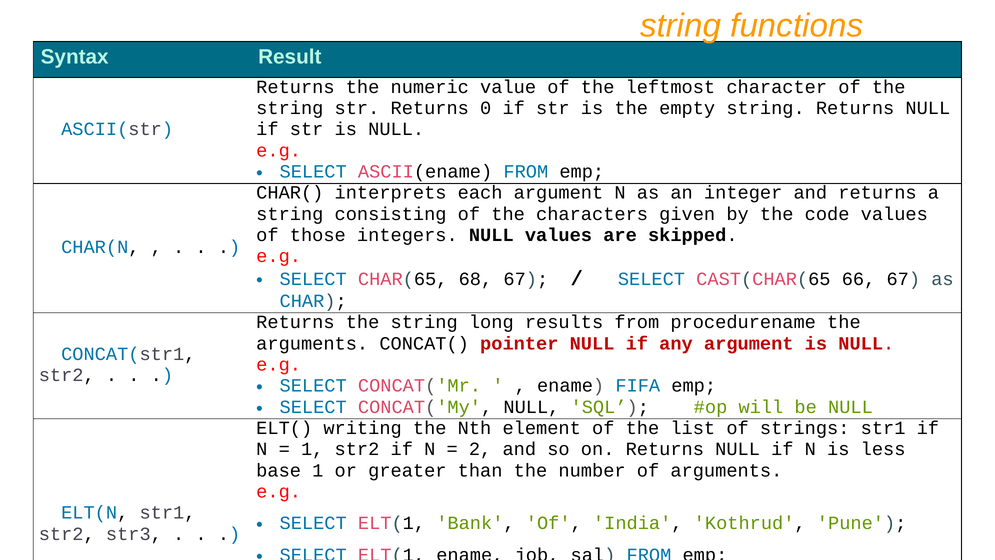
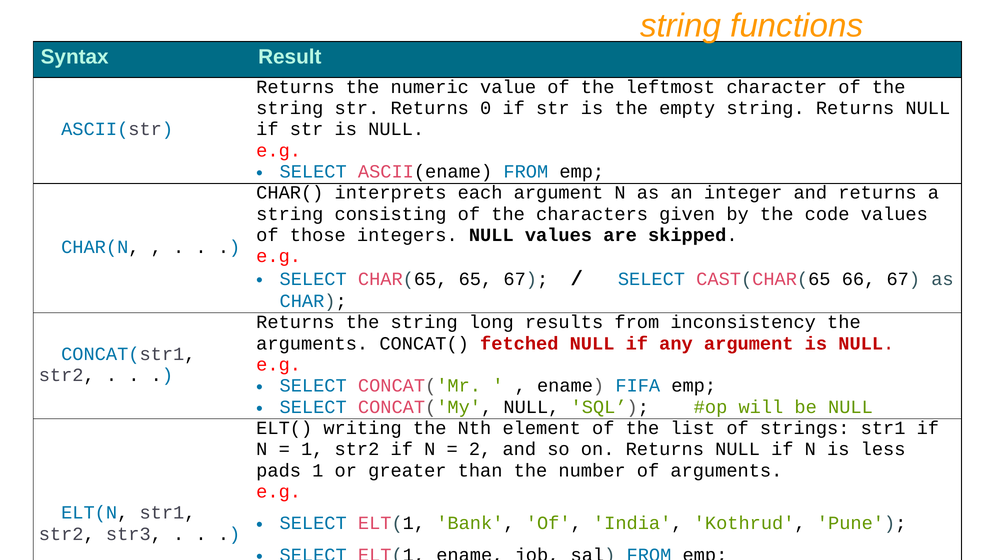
68: 68 -> 65
procedurename: procedurename -> inconsistency
pointer: pointer -> fetched
base: base -> pads
